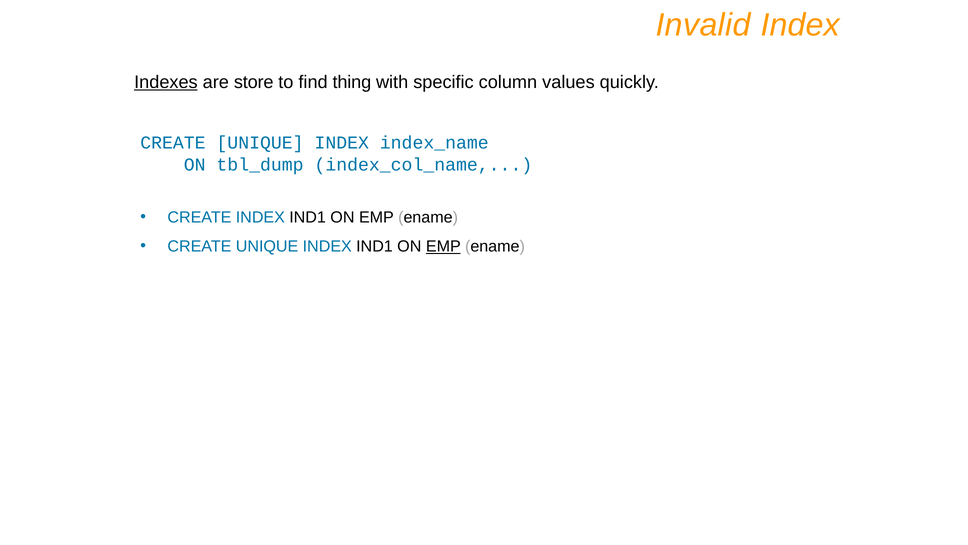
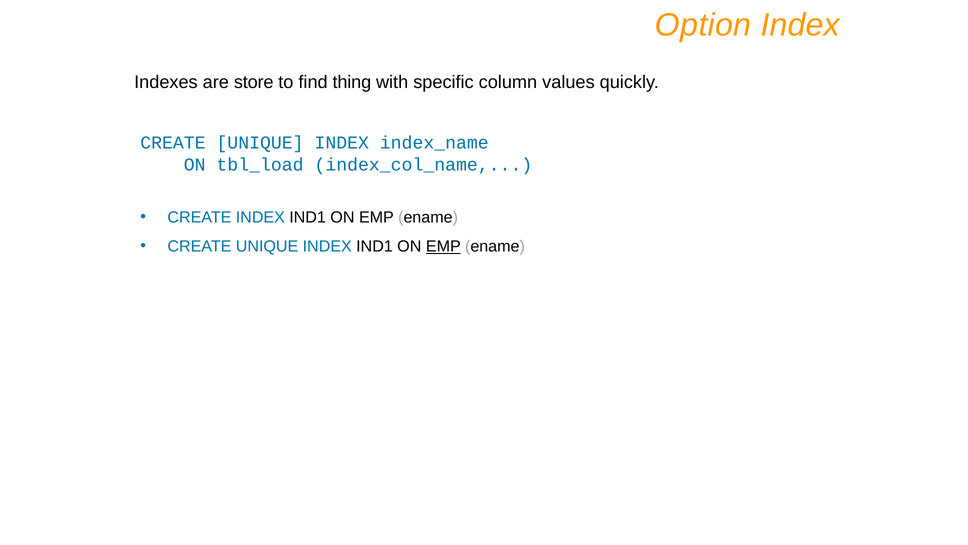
Invalid: Invalid -> Option
Indexes underline: present -> none
tbl_dump: tbl_dump -> tbl_load
